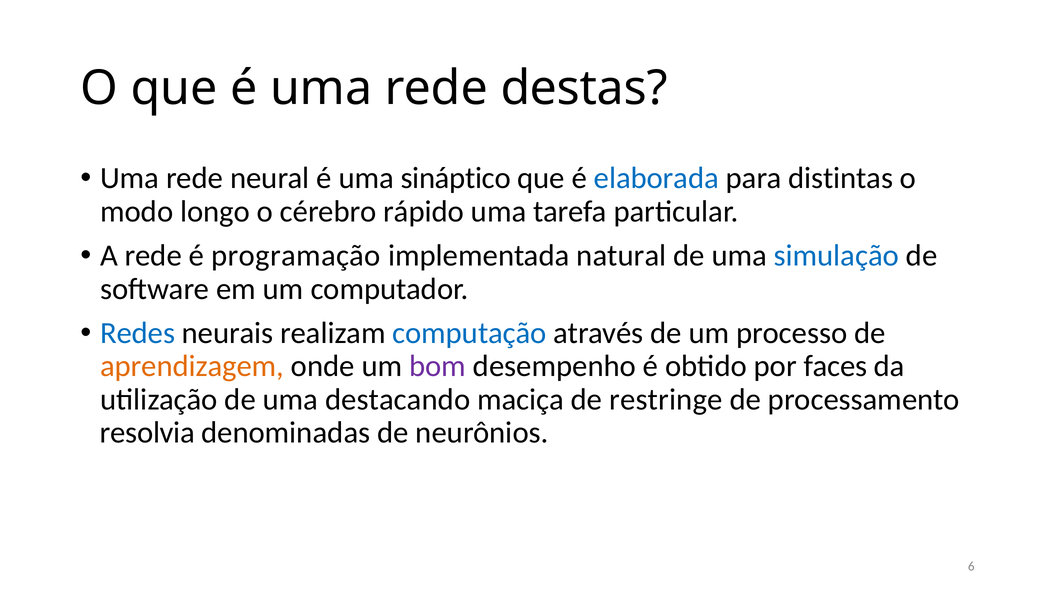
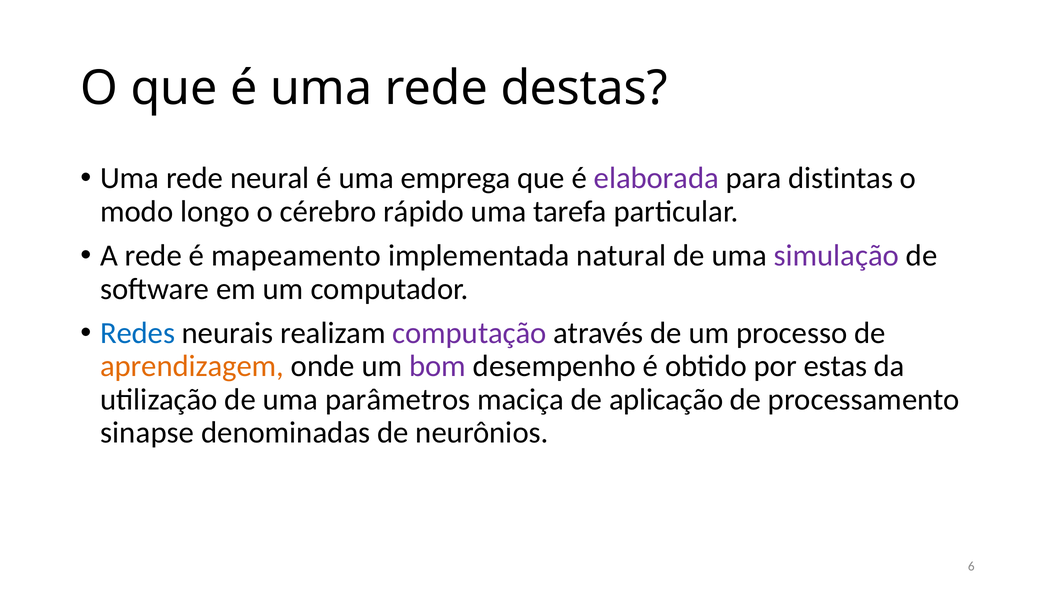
sináptico: sináptico -> emprega
elaborada colour: blue -> purple
programação: programação -> mapeamento
simulação colour: blue -> purple
computação colour: blue -> purple
faces: faces -> estas
destacando: destacando -> parâmetros
restringe: restringe -> aplicação
resolvia: resolvia -> sinapse
